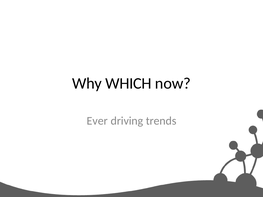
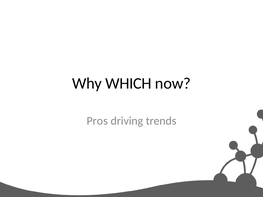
Ever: Ever -> Pros
